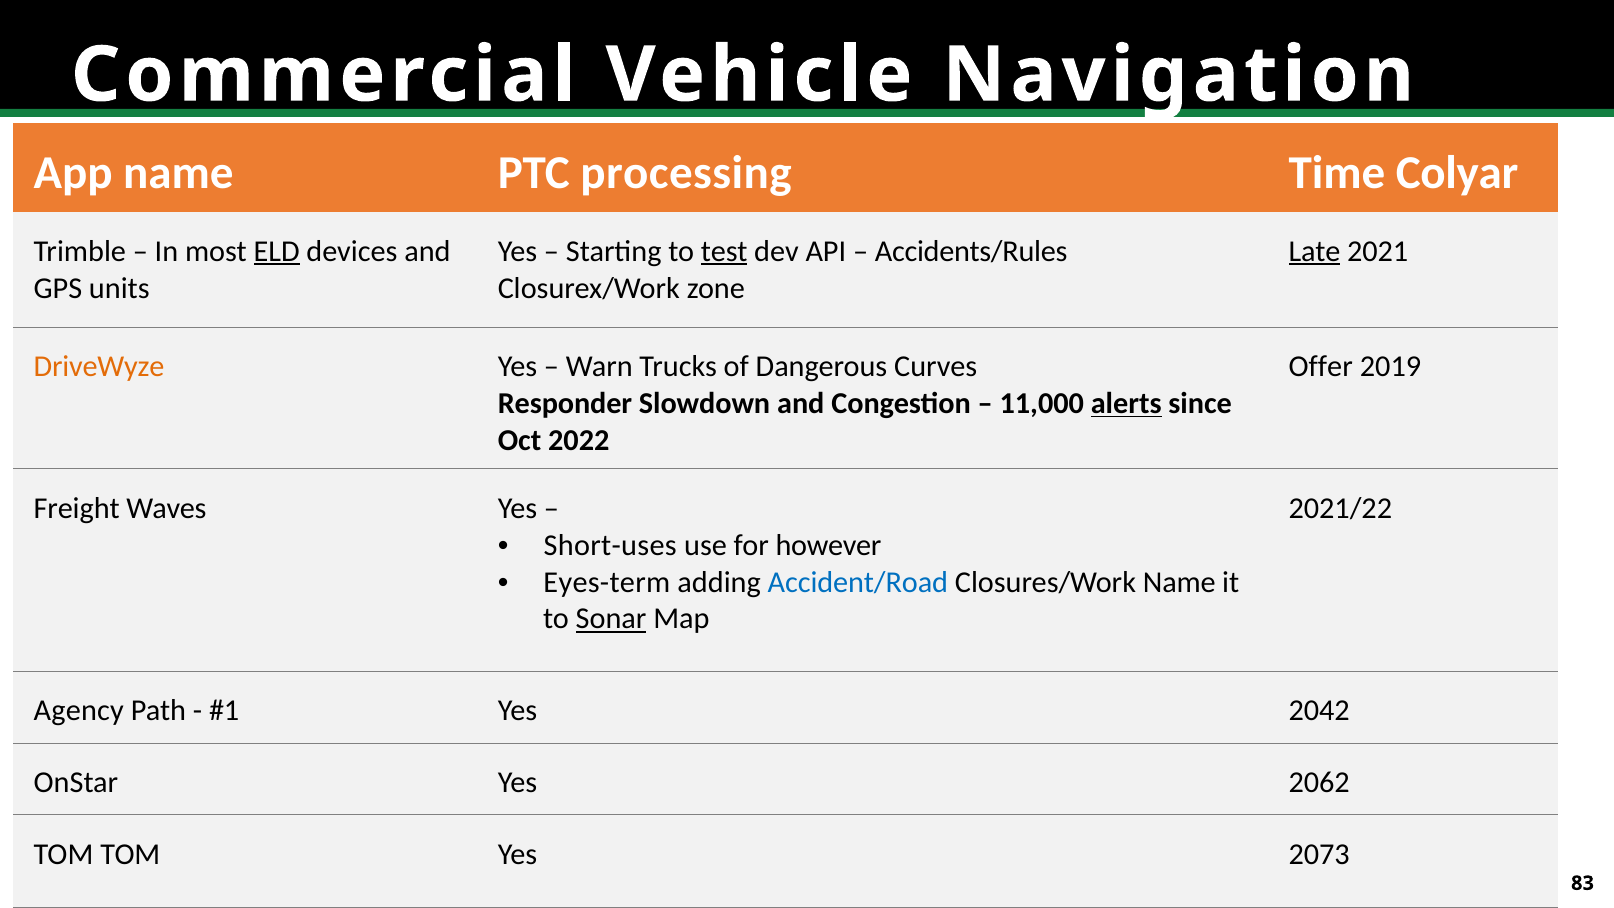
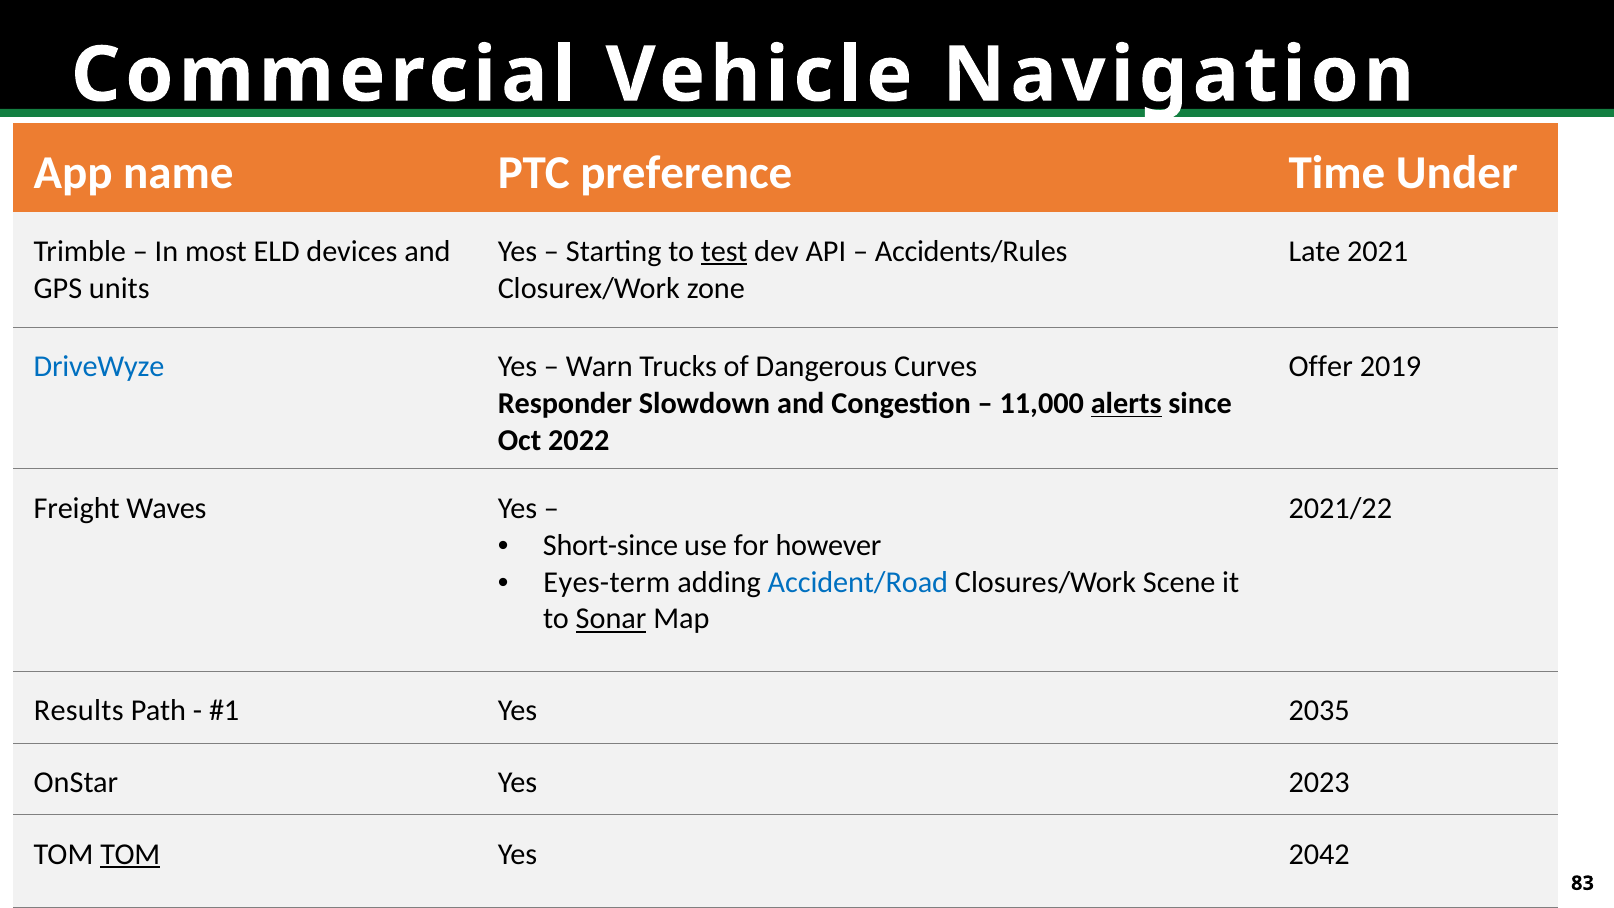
processing: processing -> preference
Colyar: Colyar -> Under
ELD underline: present -> none
Late underline: present -> none
DriveWyze colour: orange -> blue
Short-uses: Short-uses -> Short-since
Closures/Work Name: Name -> Scene
Agency: Agency -> Results
2042: 2042 -> 2035
2062: 2062 -> 2023
TOM at (130, 854) underline: none -> present
2073: 2073 -> 2042
